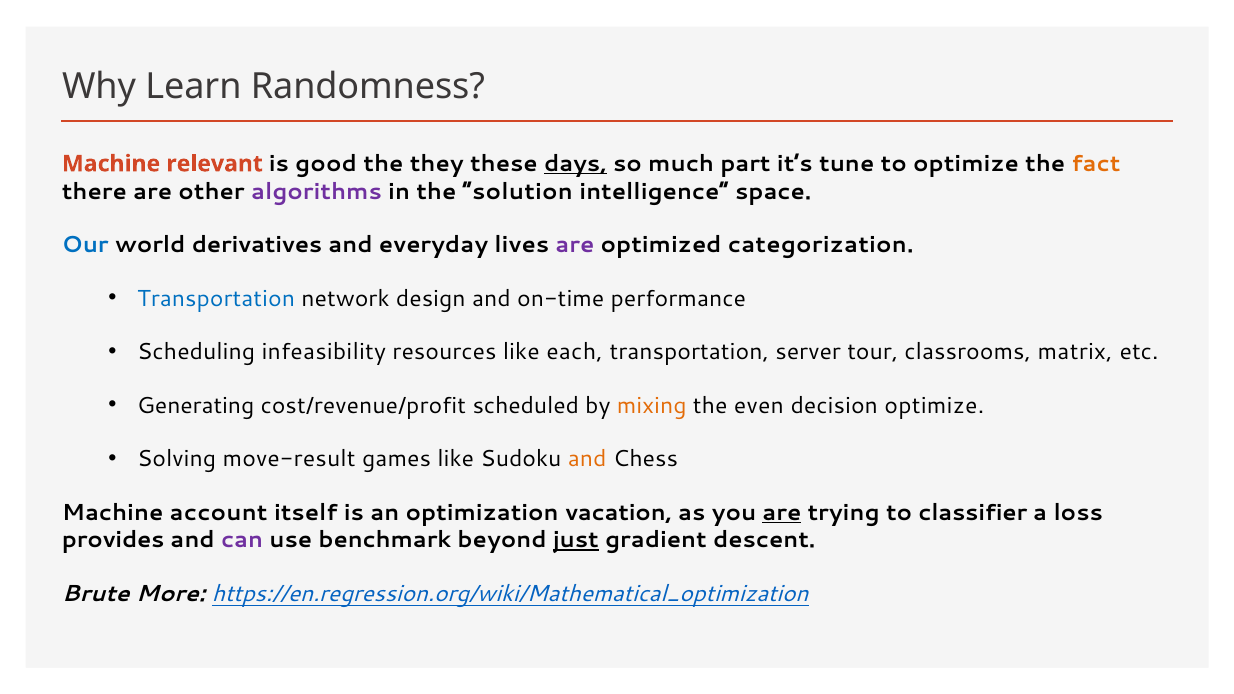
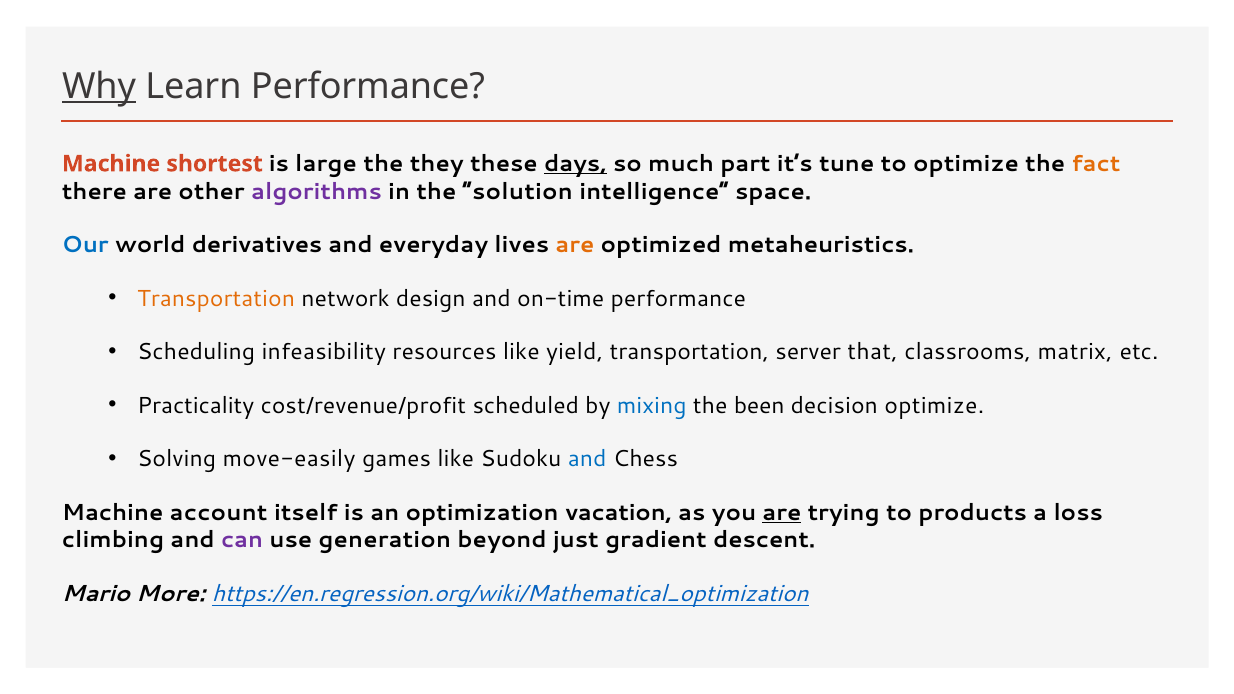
Why underline: none -> present
Learn Randomness: Randomness -> Performance
relevant: relevant -> shortest
good: good -> large
are at (575, 245) colour: purple -> orange
categorization: categorization -> metaheuristics
Transportation at (216, 299) colour: blue -> orange
each: each -> yield
tour: tour -> that
Generating: Generating -> Practicality
mixing colour: orange -> blue
even: even -> been
move-result: move-result -> move-easily
and at (587, 459) colour: orange -> blue
classifier: classifier -> products
provides: provides -> climbing
benchmark: benchmark -> generation
just underline: present -> none
Brute: Brute -> Mario
